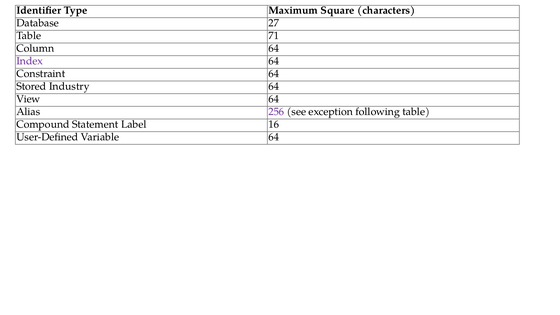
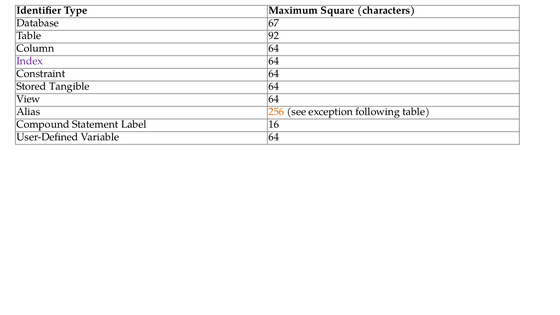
27: 27 -> 67
71: 71 -> 92
Industry: Industry -> Tangible
256 colour: purple -> orange
